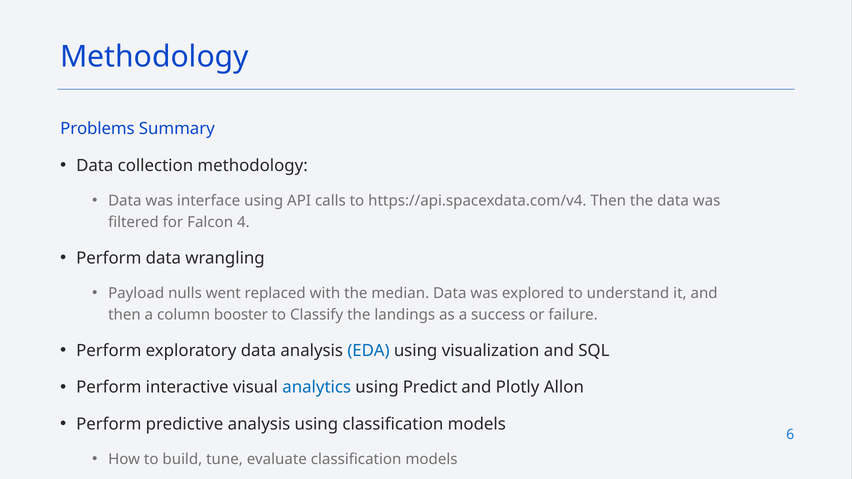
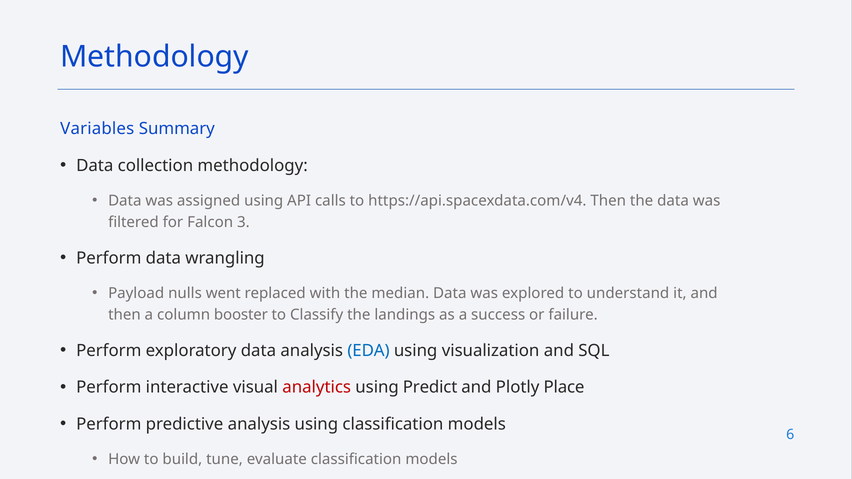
Problems: Problems -> Variables
interface: interface -> assigned
4: 4 -> 3
analytics colour: blue -> red
Allon: Allon -> Place
